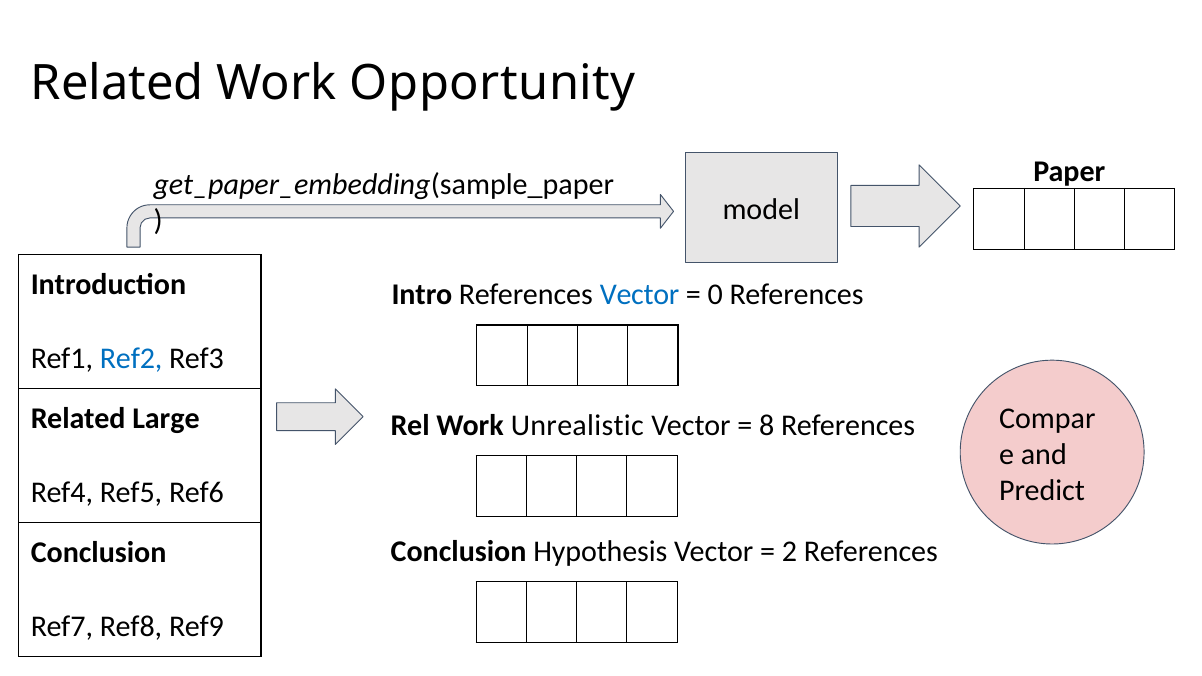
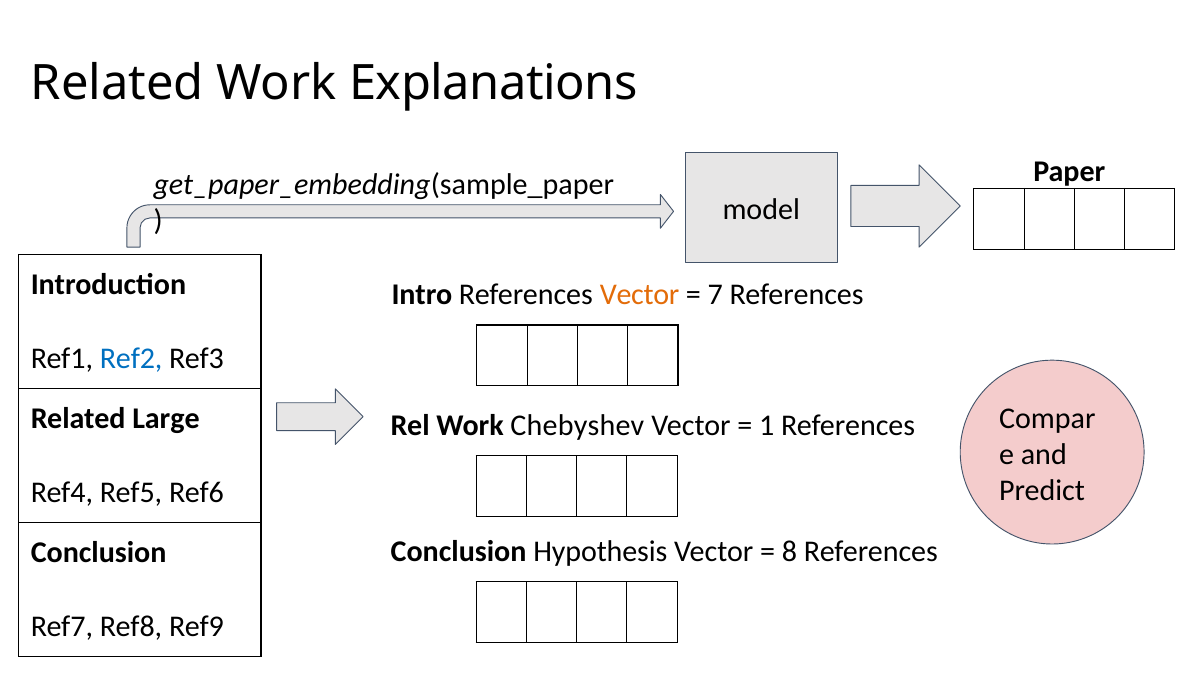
Opportunity: Opportunity -> Explanations
Vector at (640, 295) colour: blue -> orange
0: 0 -> 7
Unrealistic: Unrealistic -> Chebyshev
8: 8 -> 1
2: 2 -> 8
